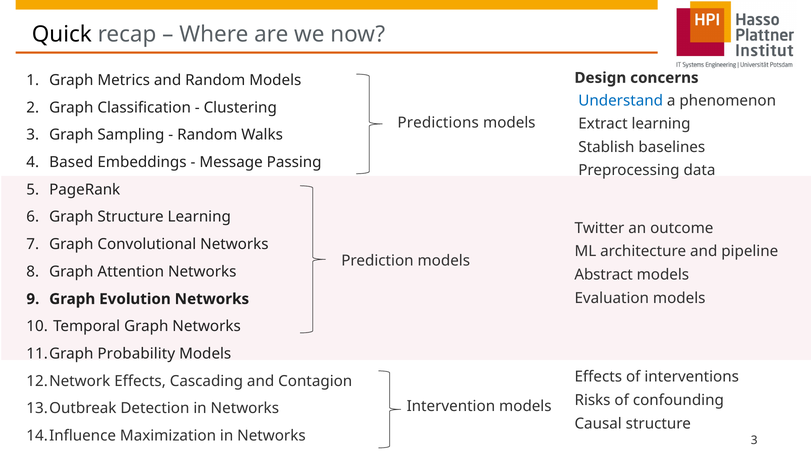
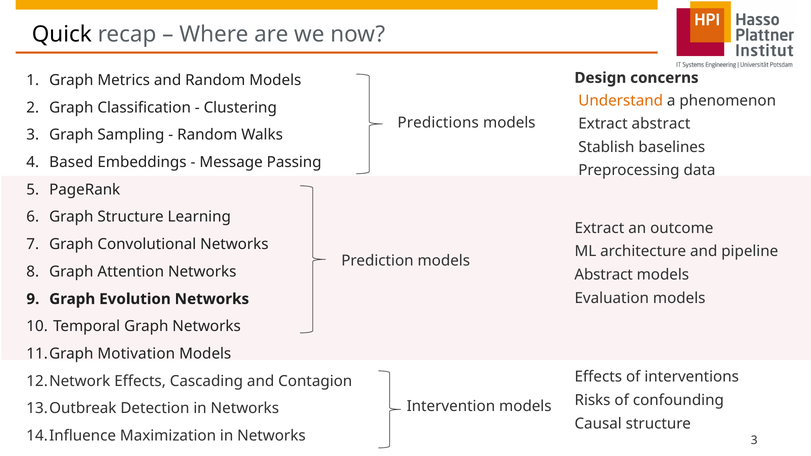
Understand colour: blue -> orange
Extract learning: learning -> abstract
Twitter at (599, 228): Twitter -> Extract
Probability: Probability -> Motivation
